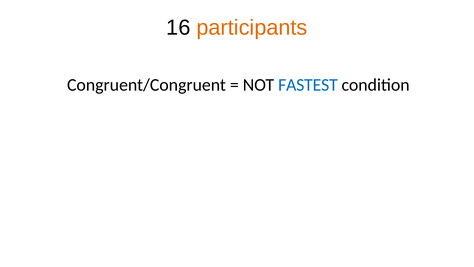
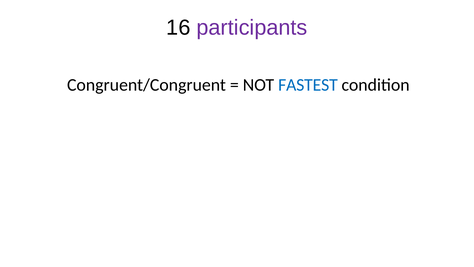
participants colour: orange -> purple
